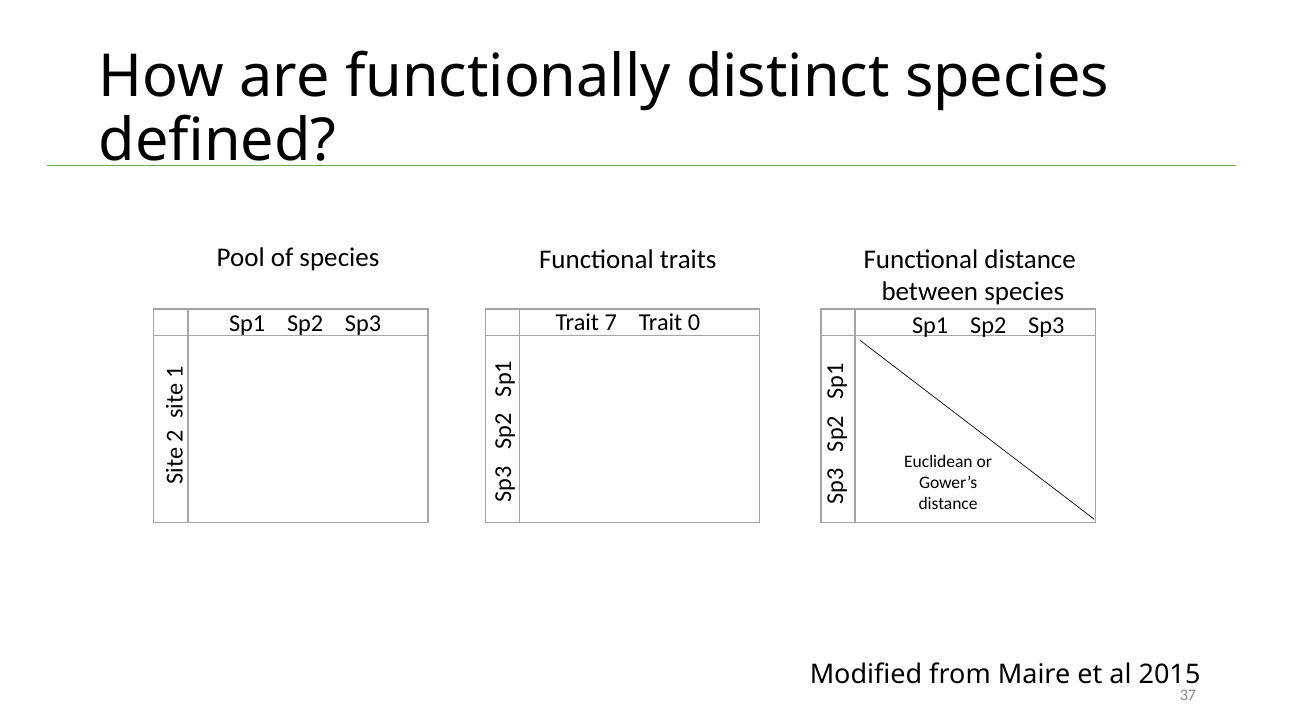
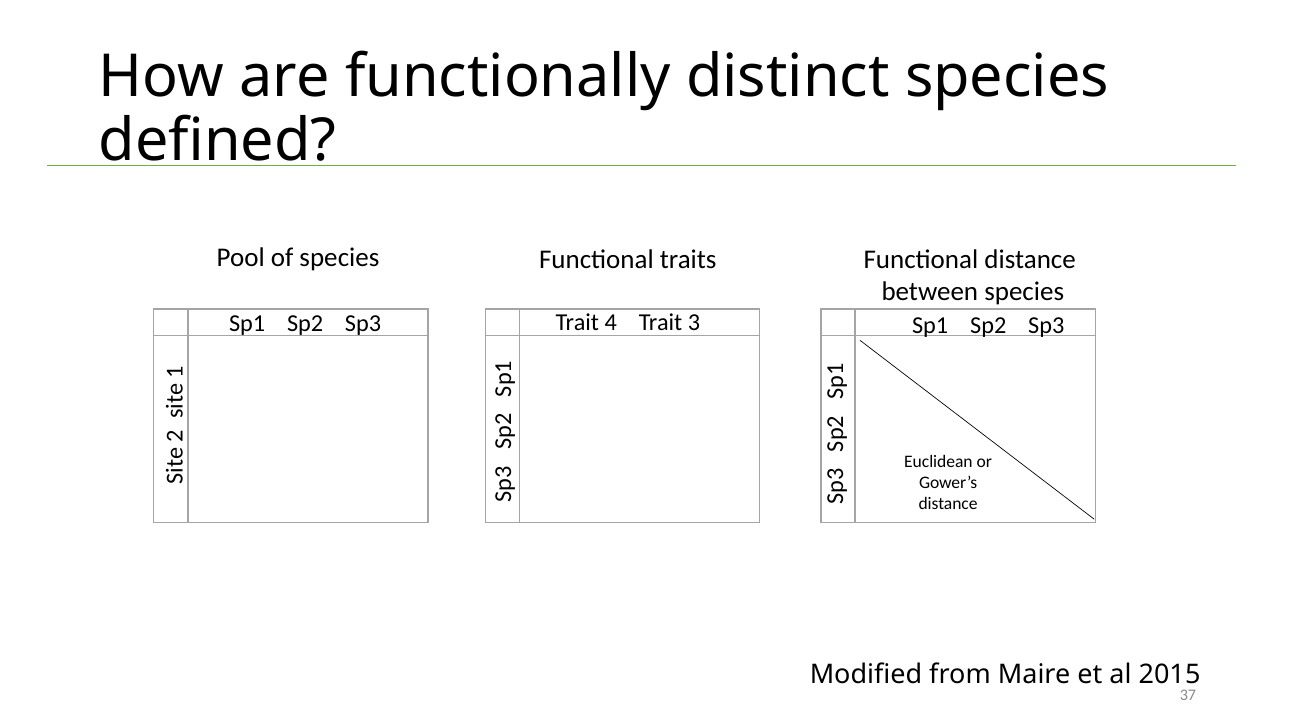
7: 7 -> 4
Trait 0: 0 -> 3
